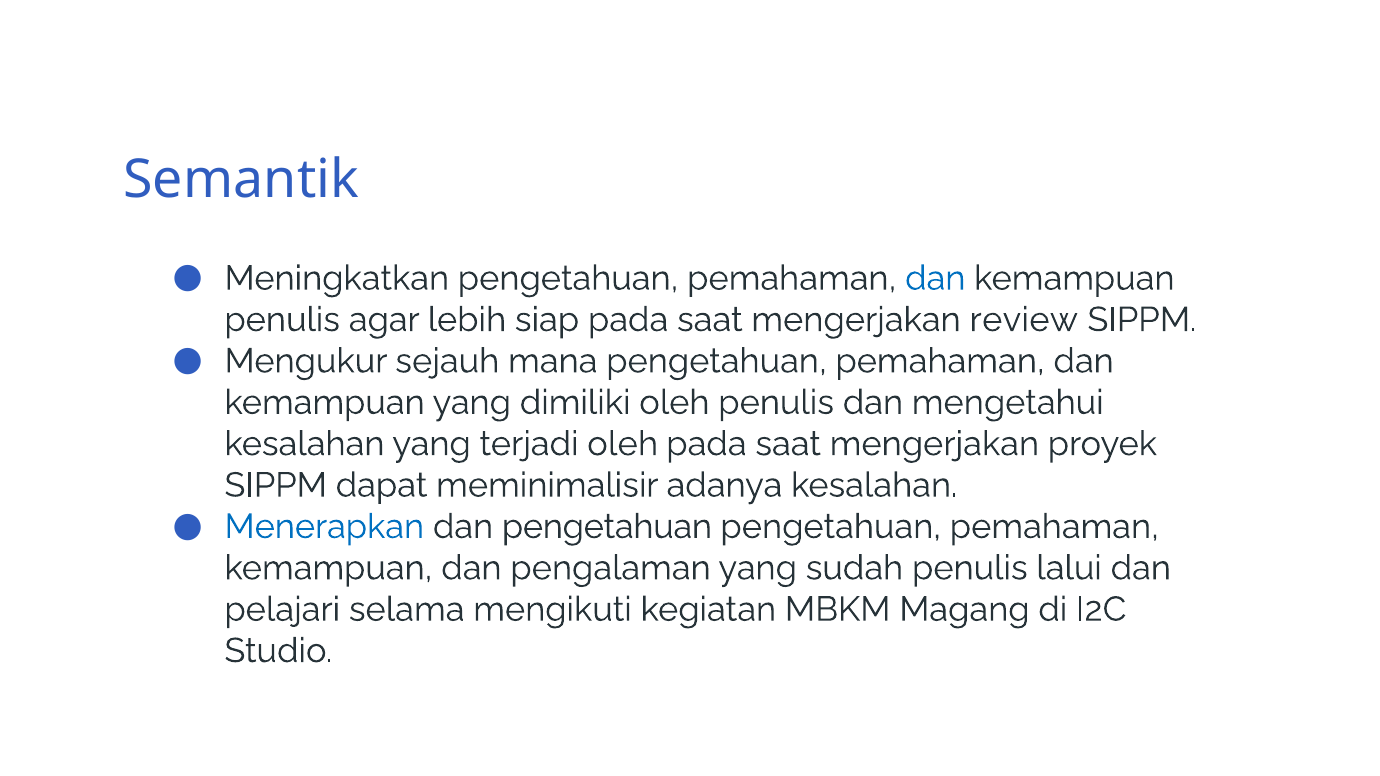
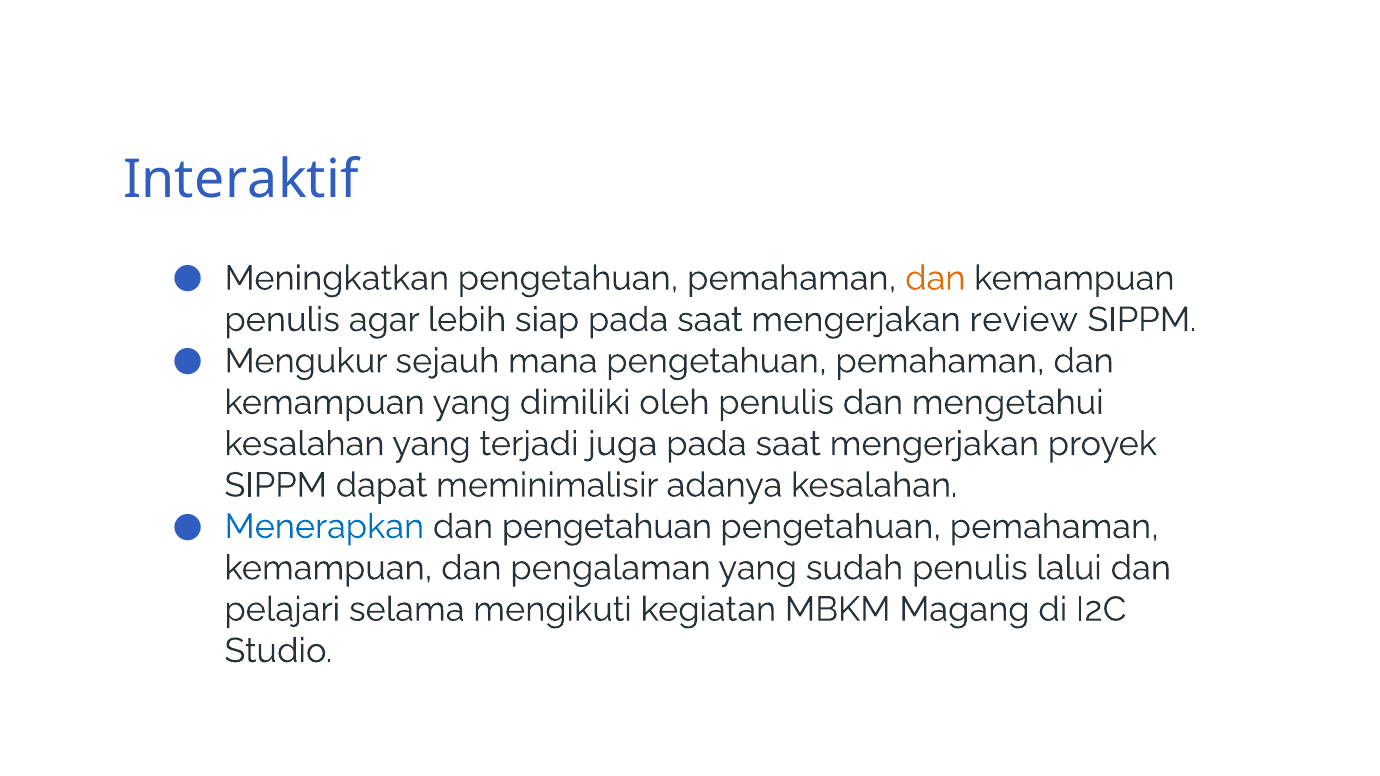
Semantik: Semantik -> Interaktif
dan at (935, 278) colour: blue -> orange
terjadi oleh: oleh -> juga
